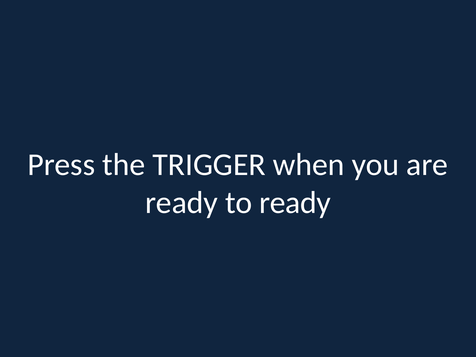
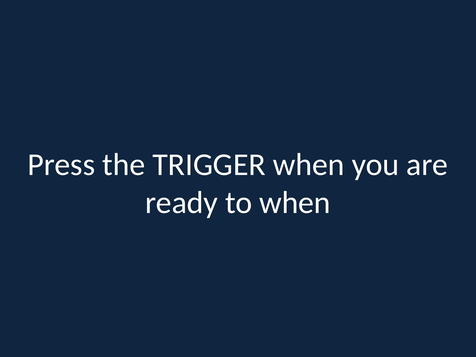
to ready: ready -> when
